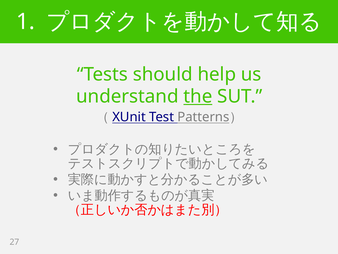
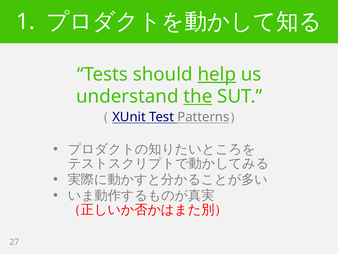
help underline: none -> present
